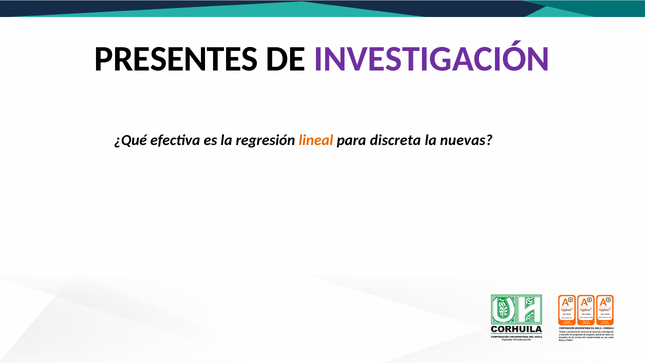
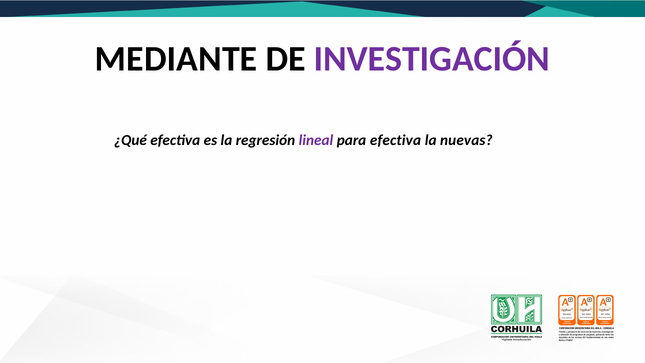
PRESENTES: PRESENTES -> MEDIANTE
lineal colour: orange -> purple
para discreta: discreta -> efectiva
